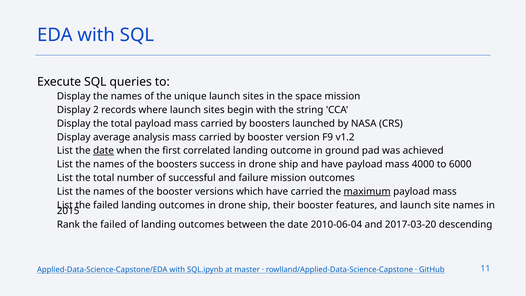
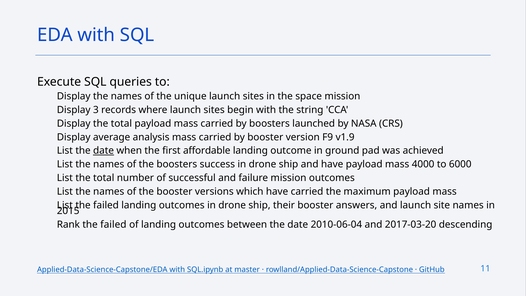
2: 2 -> 3
v1.2: v1.2 -> v1.9
correlated: correlated -> affordable
maximum underline: present -> none
features: features -> answers
